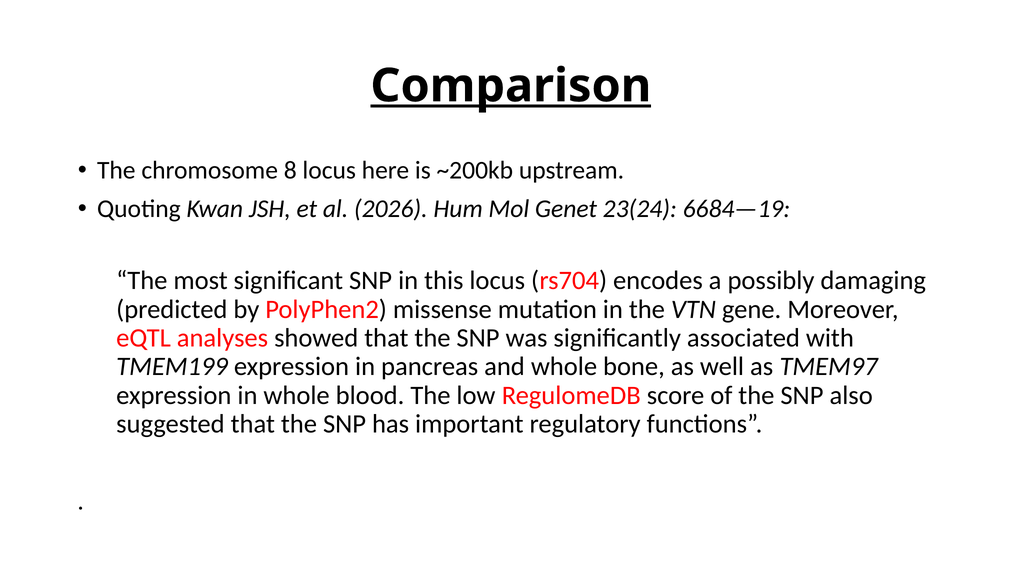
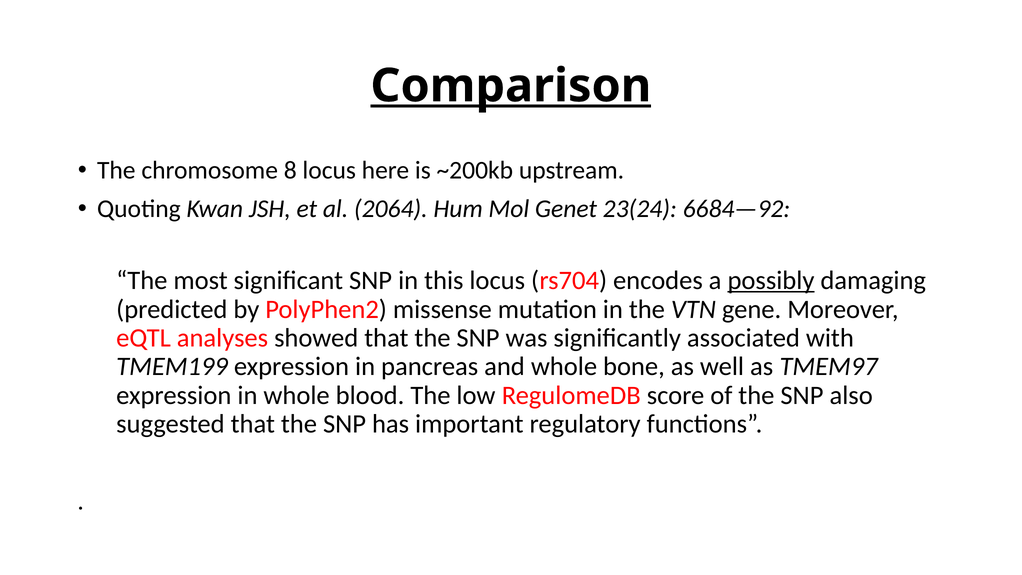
2026: 2026 -> 2064
6684—19: 6684—19 -> 6684—92
possibly underline: none -> present
